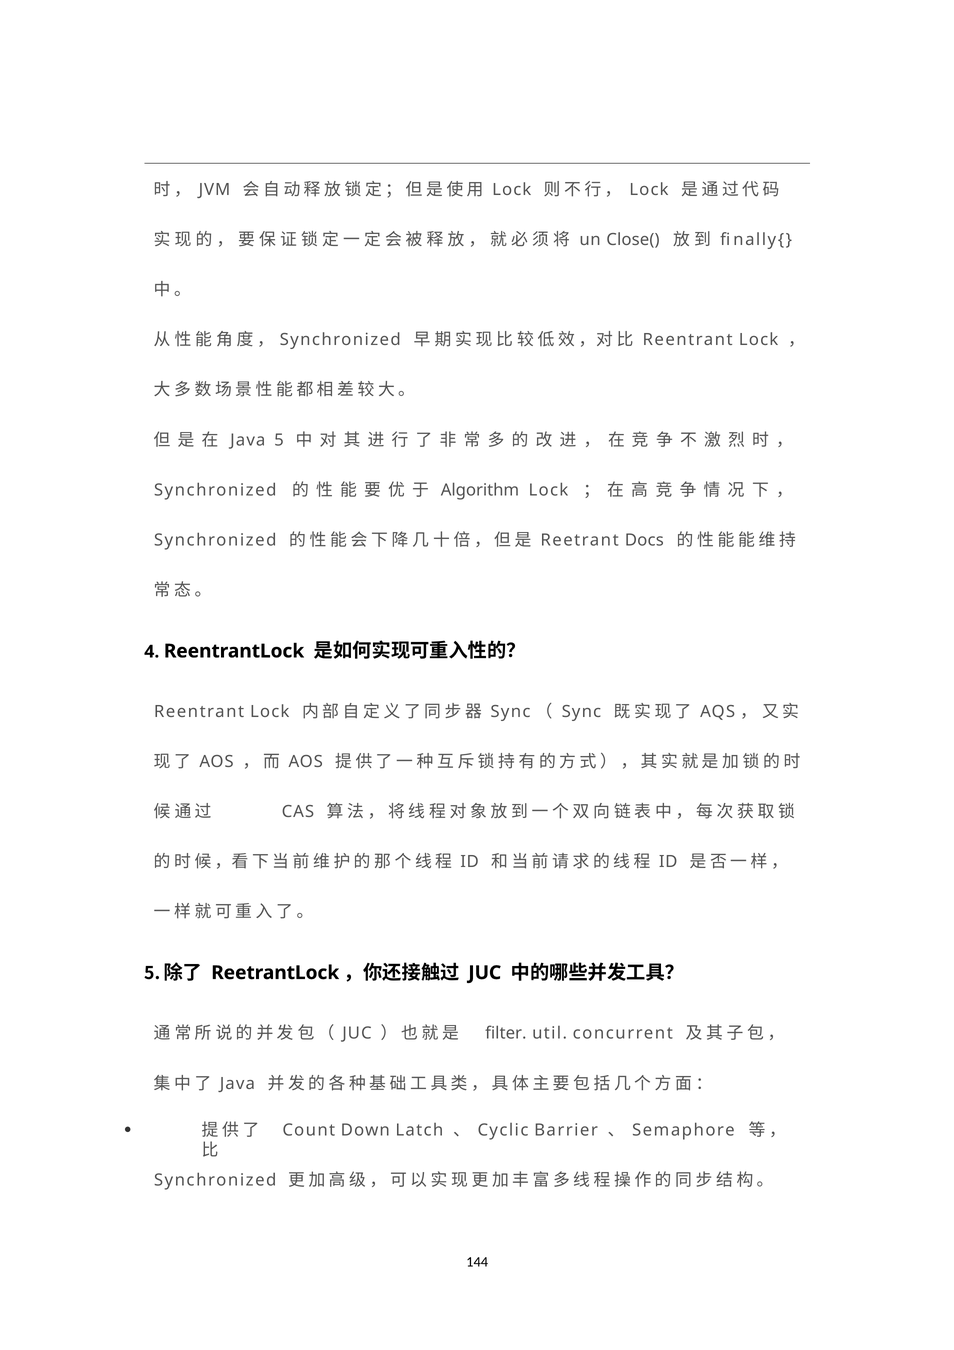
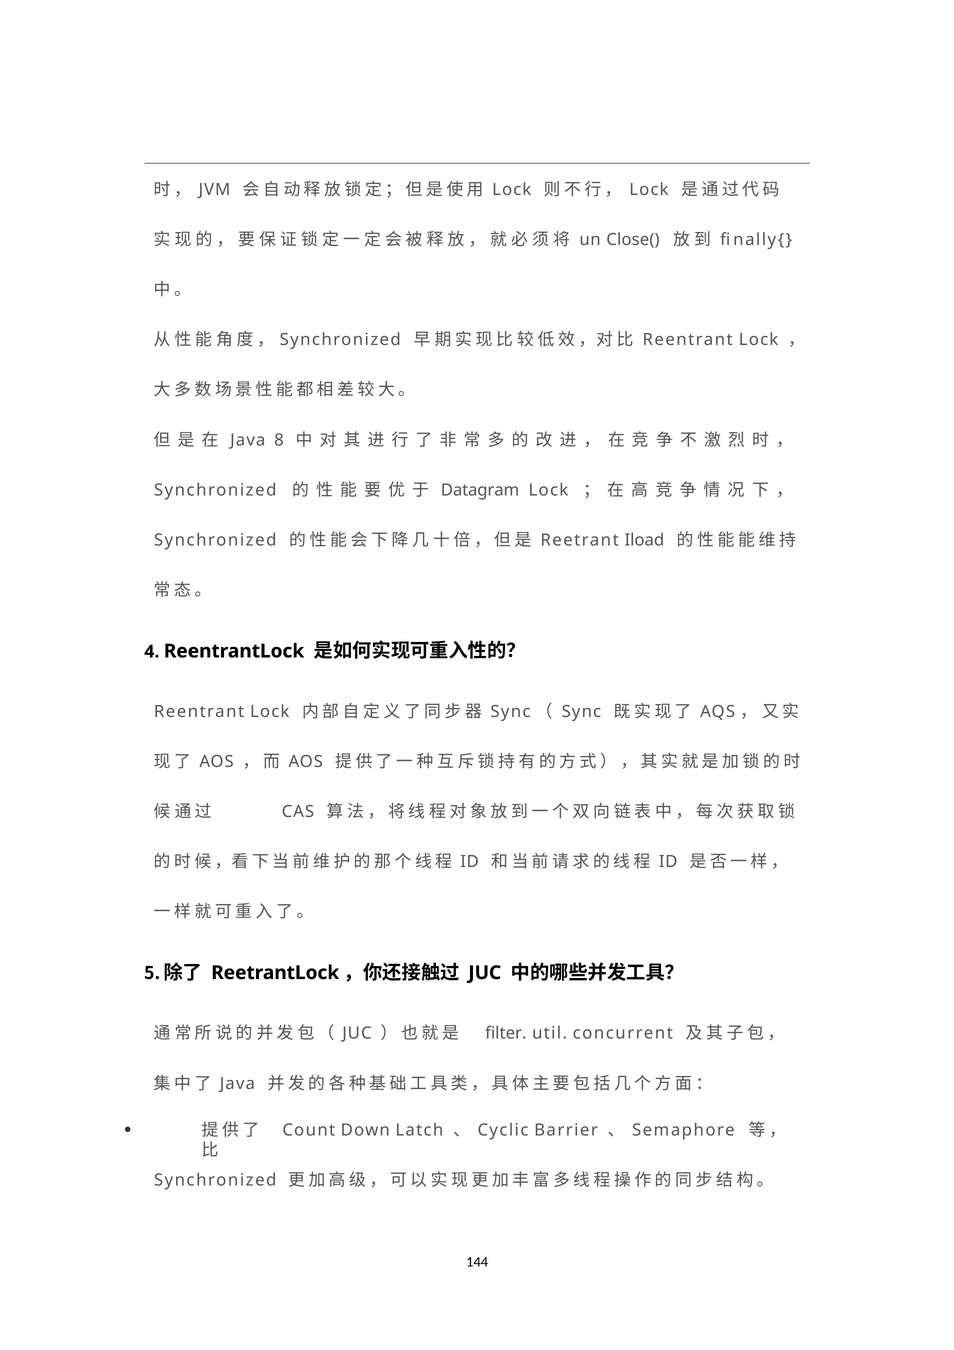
5: 5 -> 8
Algorithm: Algorithm -> Datagram
Docs: Docs -> Iload
